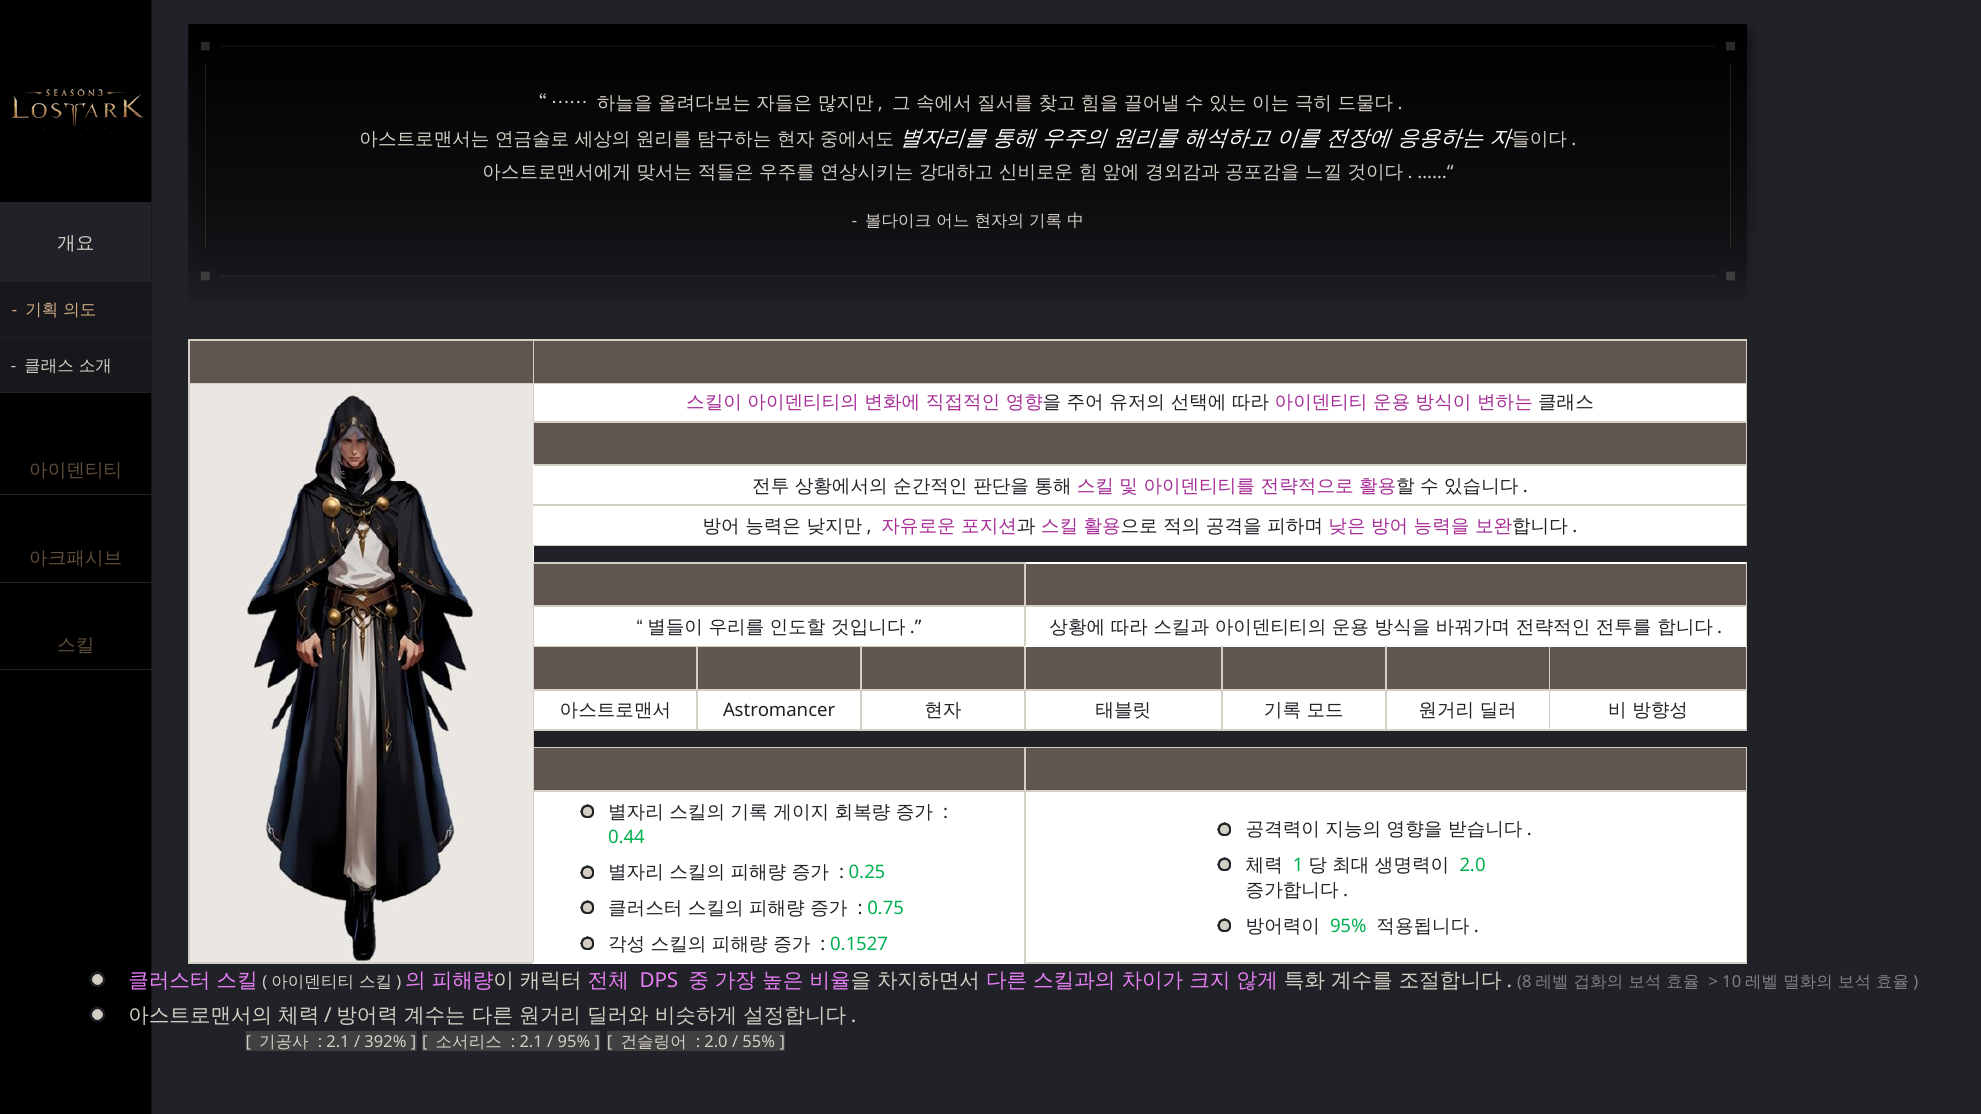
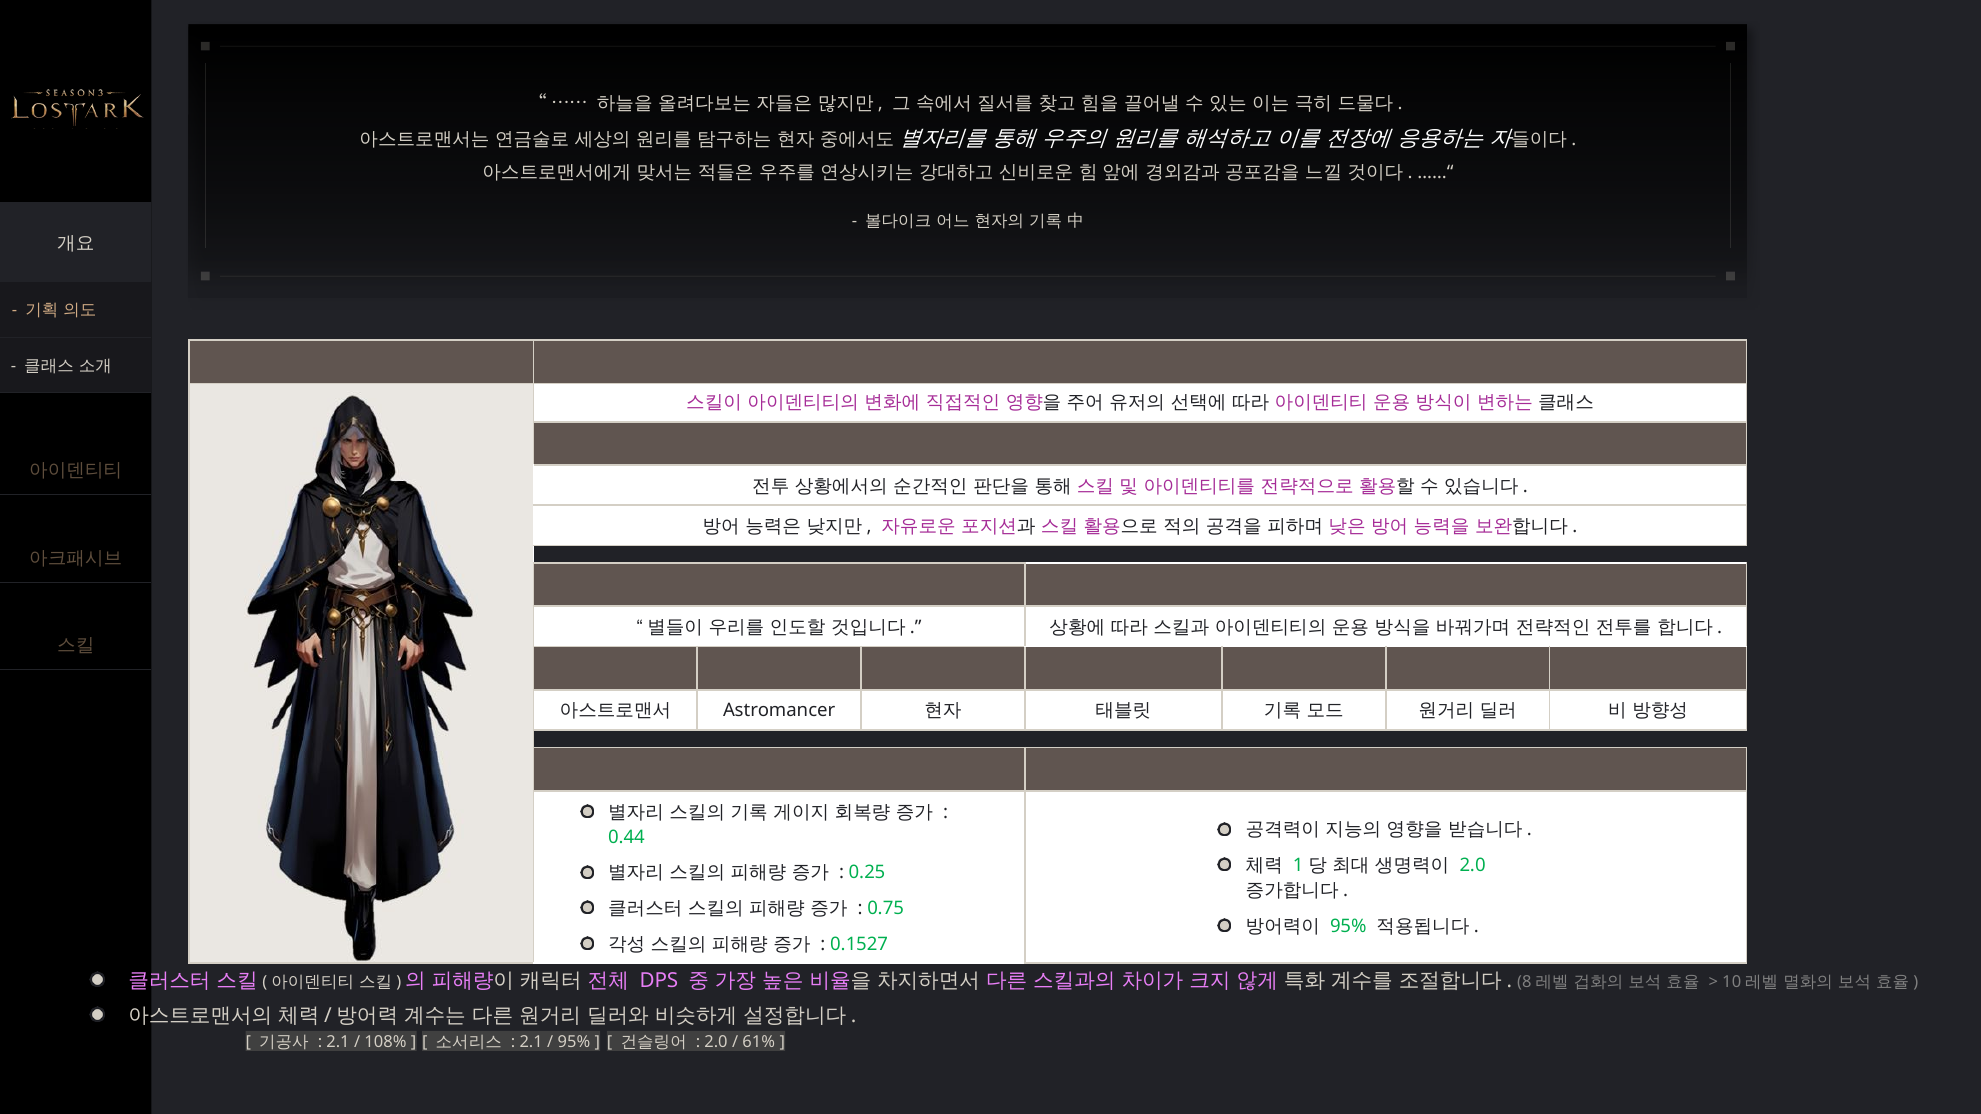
392%: 392% -> 108%
55%: 55% -> 61%
